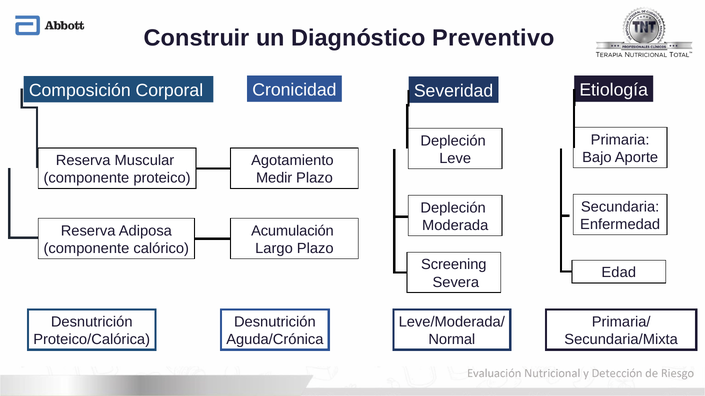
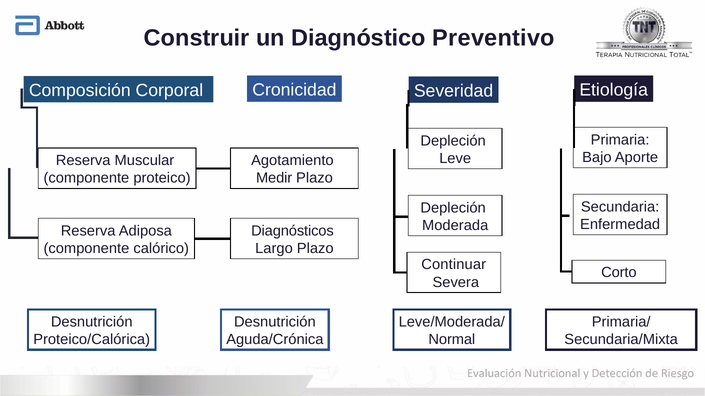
Acumulación: Acumulación -> Diagnósticos
Screening: Screening -> Continuar
Edad: Edad -> Corto
